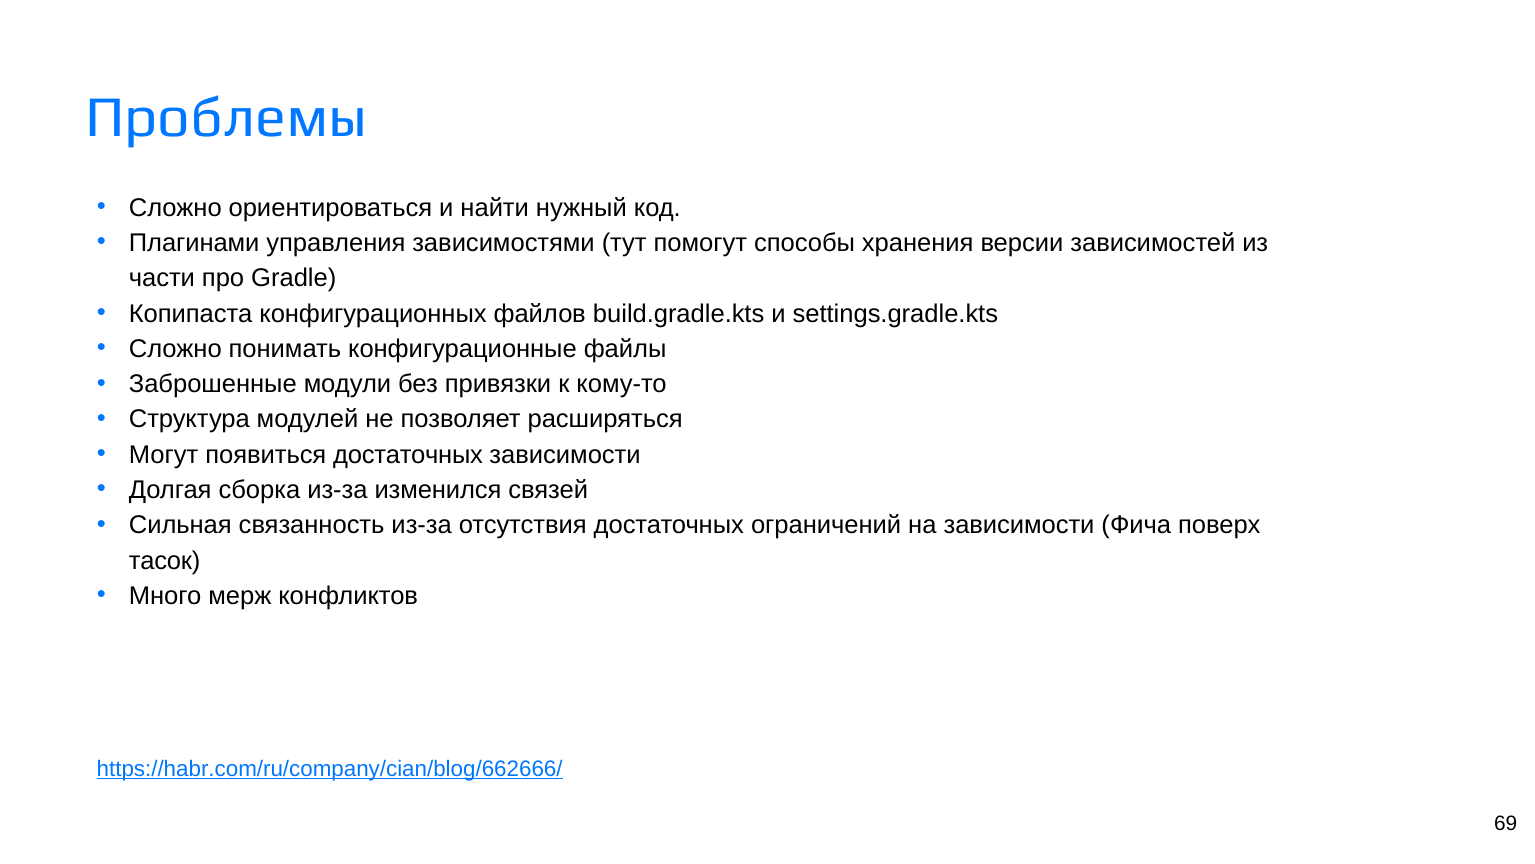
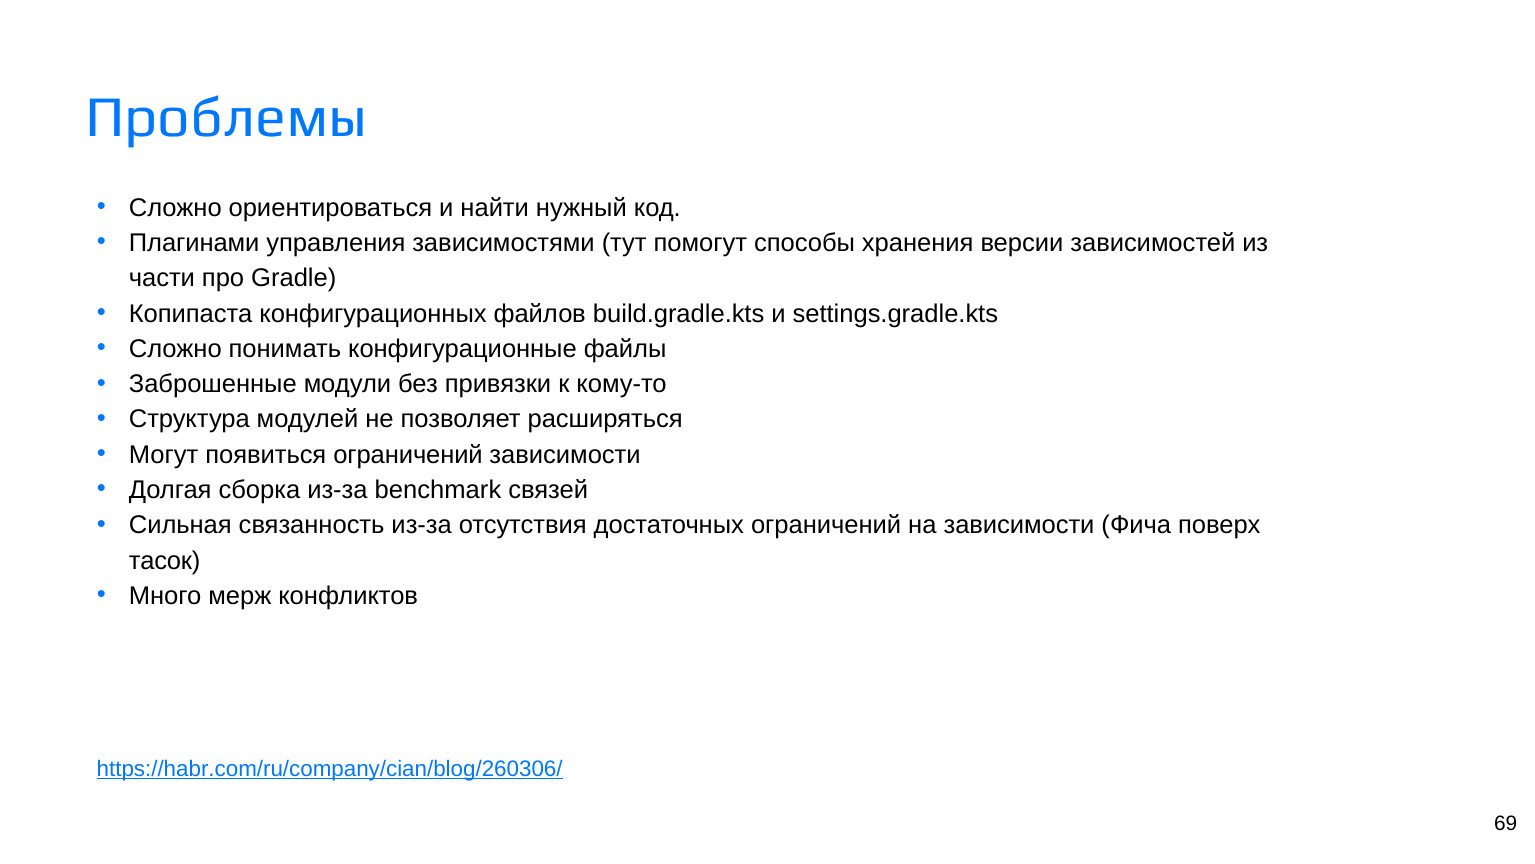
появиться достаточных: достаточных -> ограничений
изменился: изменился -> benchmark
https://habr.com/ru/company/cian/blog/662666/: https://habr.com/ru/company/cian/blog/662666/ -> https://habr.com/ru/company/cian/blog/260306/
